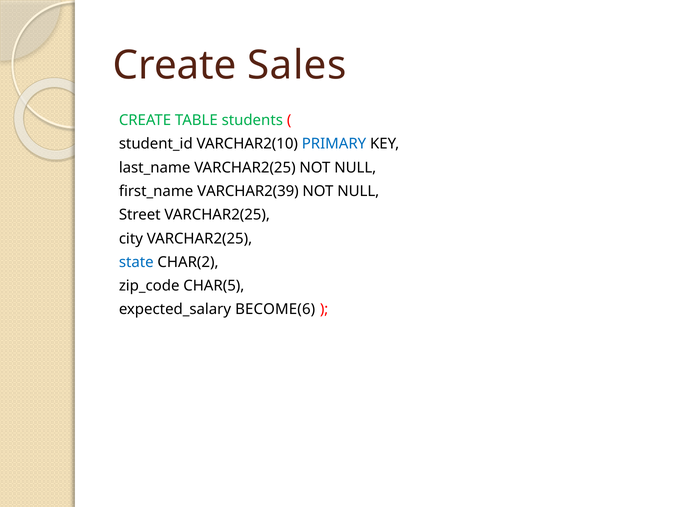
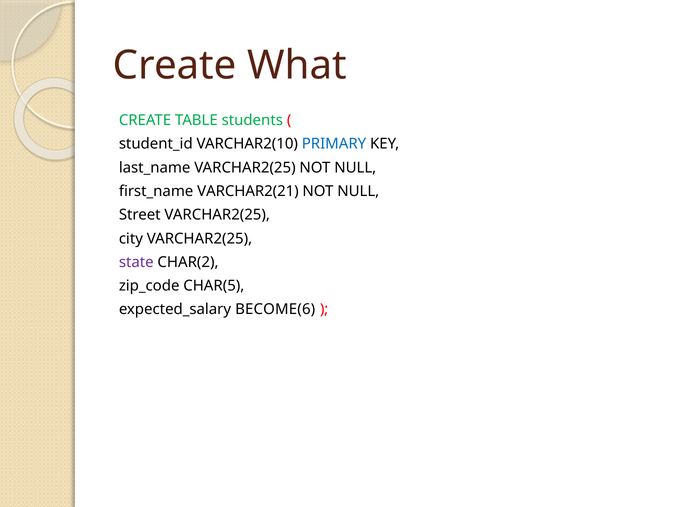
Sales: Sales -> What
VARCHAR2(39: VARCHAR2(39 -> VARCHAR2(21
state colour: blue -> purple
